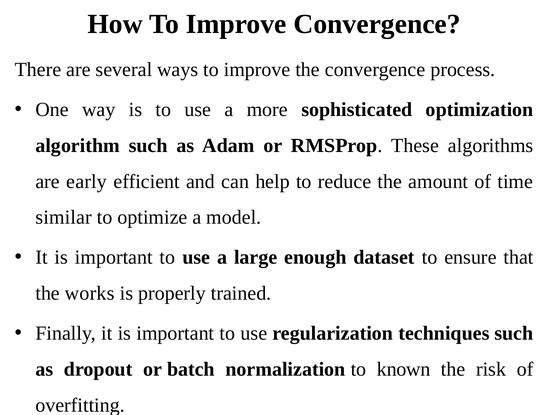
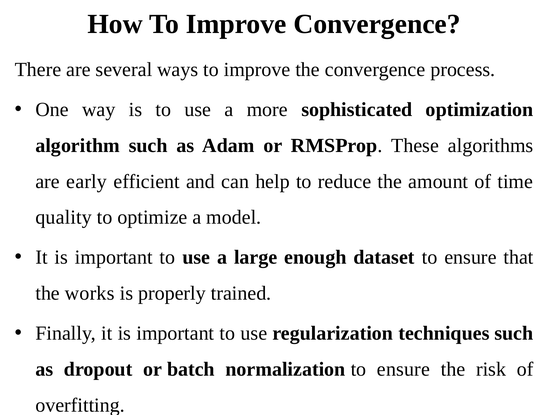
similar: similar -> quality
normalization to known: known -> ensure
